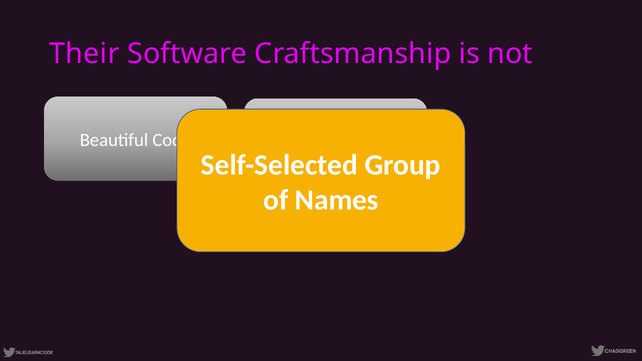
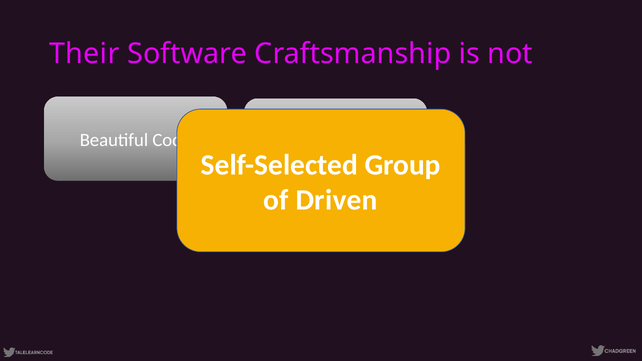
Names: Names -> Driven
